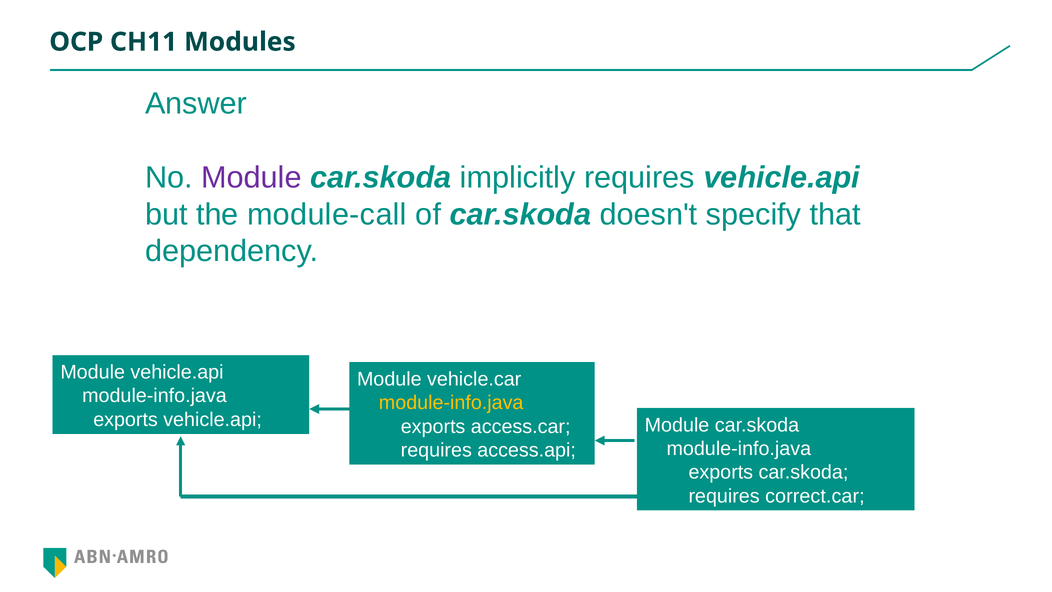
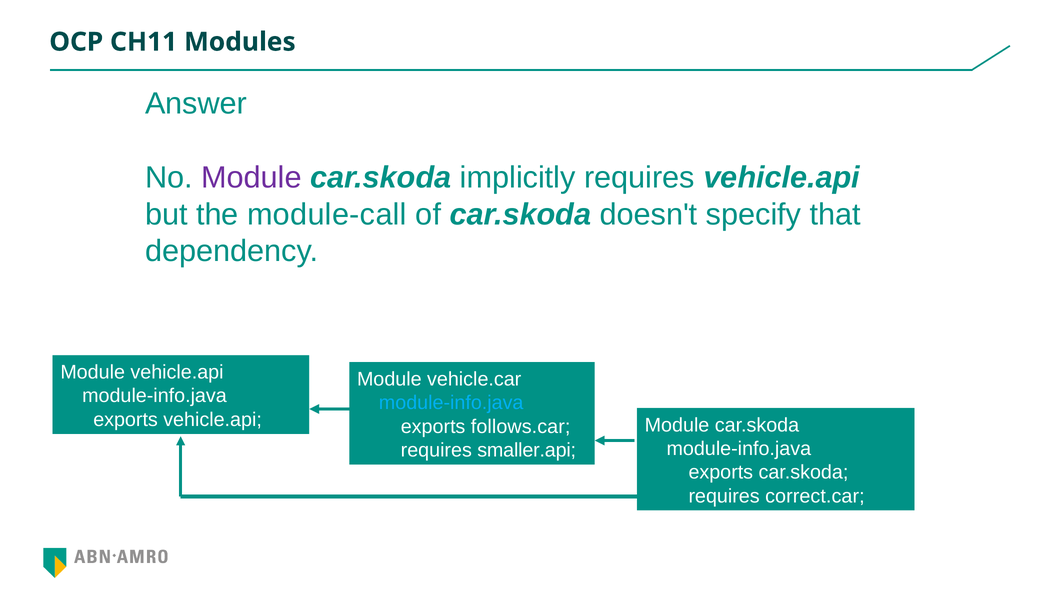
module-info.java at (451, 403) colour: yellow -> light blue
access.car: access.car -> follows.car
access.api: access.api -> smaller.api
